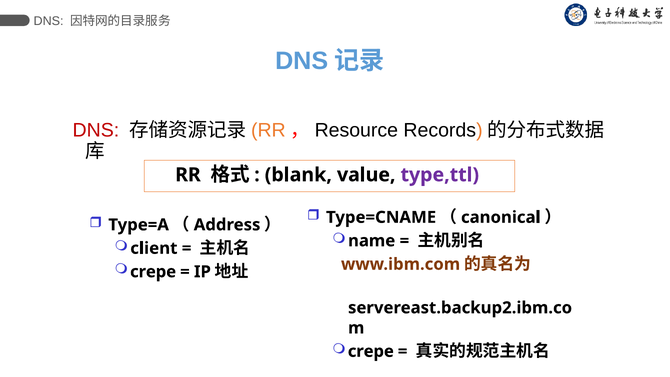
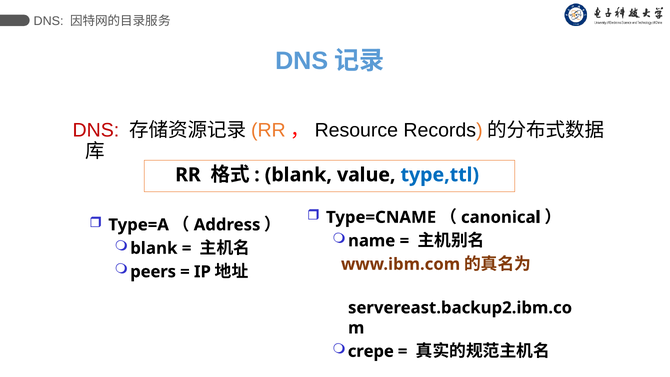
type,ttl colour: purple -> blue
client at (154, 248): client -> blank
crepe at (153, 272): crepe -> peers
